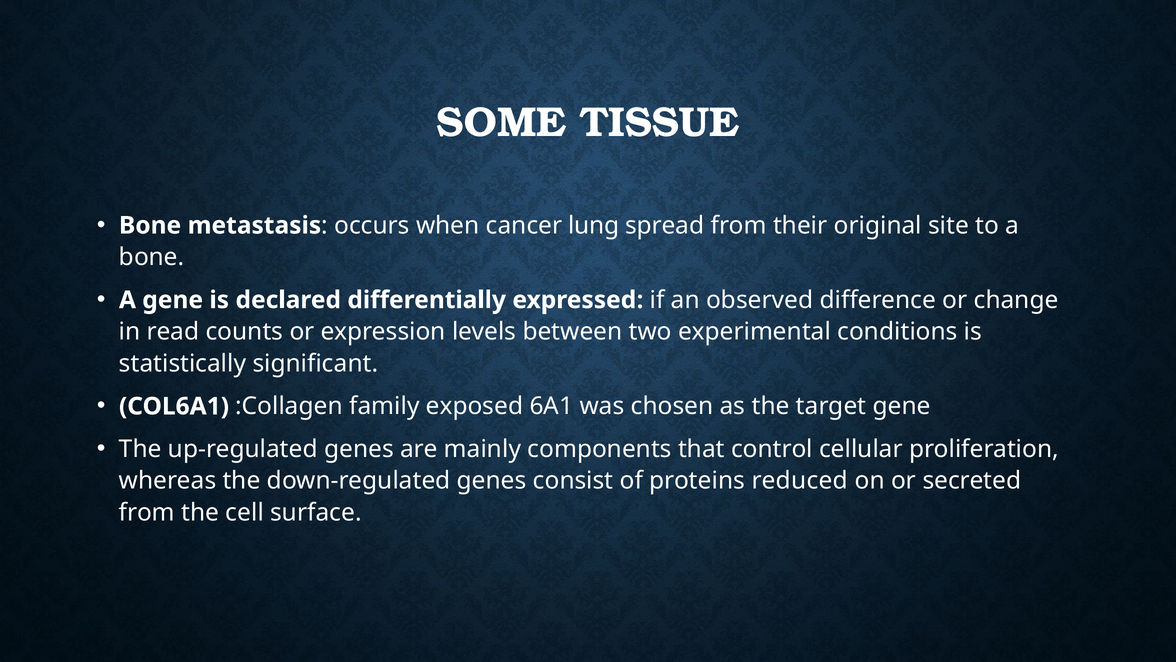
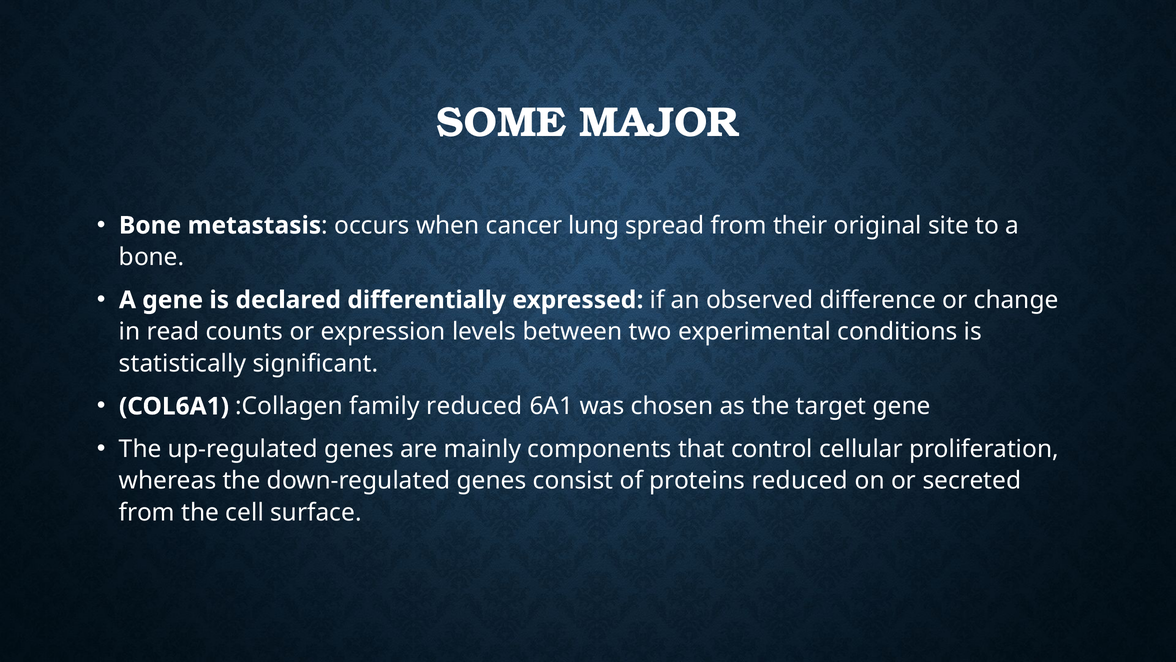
TISSUE: TISSUE -> MAJOR
family exposed: exposed -> reduced
